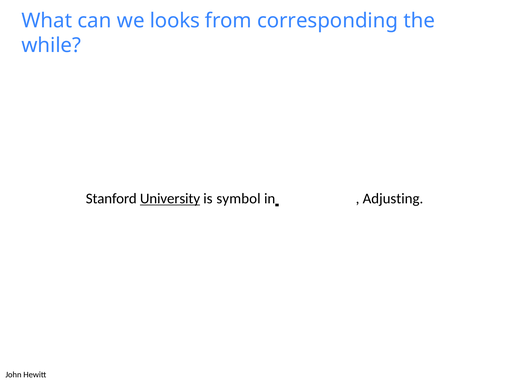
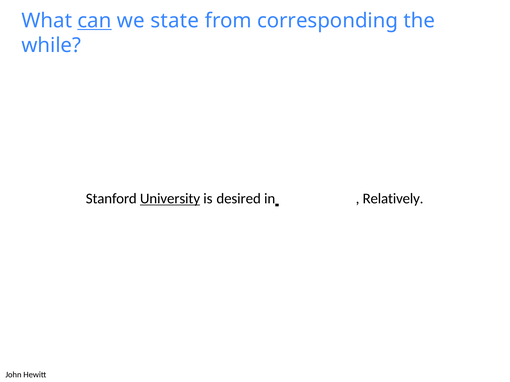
can underline: none -> present
looks: looks -> state
symbol: symbol -> desired
Adjusting: Adjusting -> Relatively
